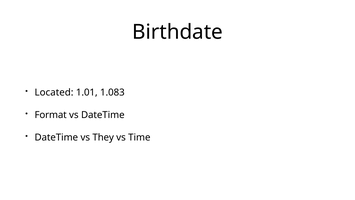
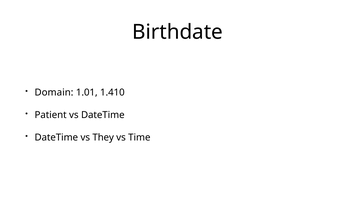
Located: Located -> Domain
1.083: 1.083 -> 1.410
Format: Format -> Patient
